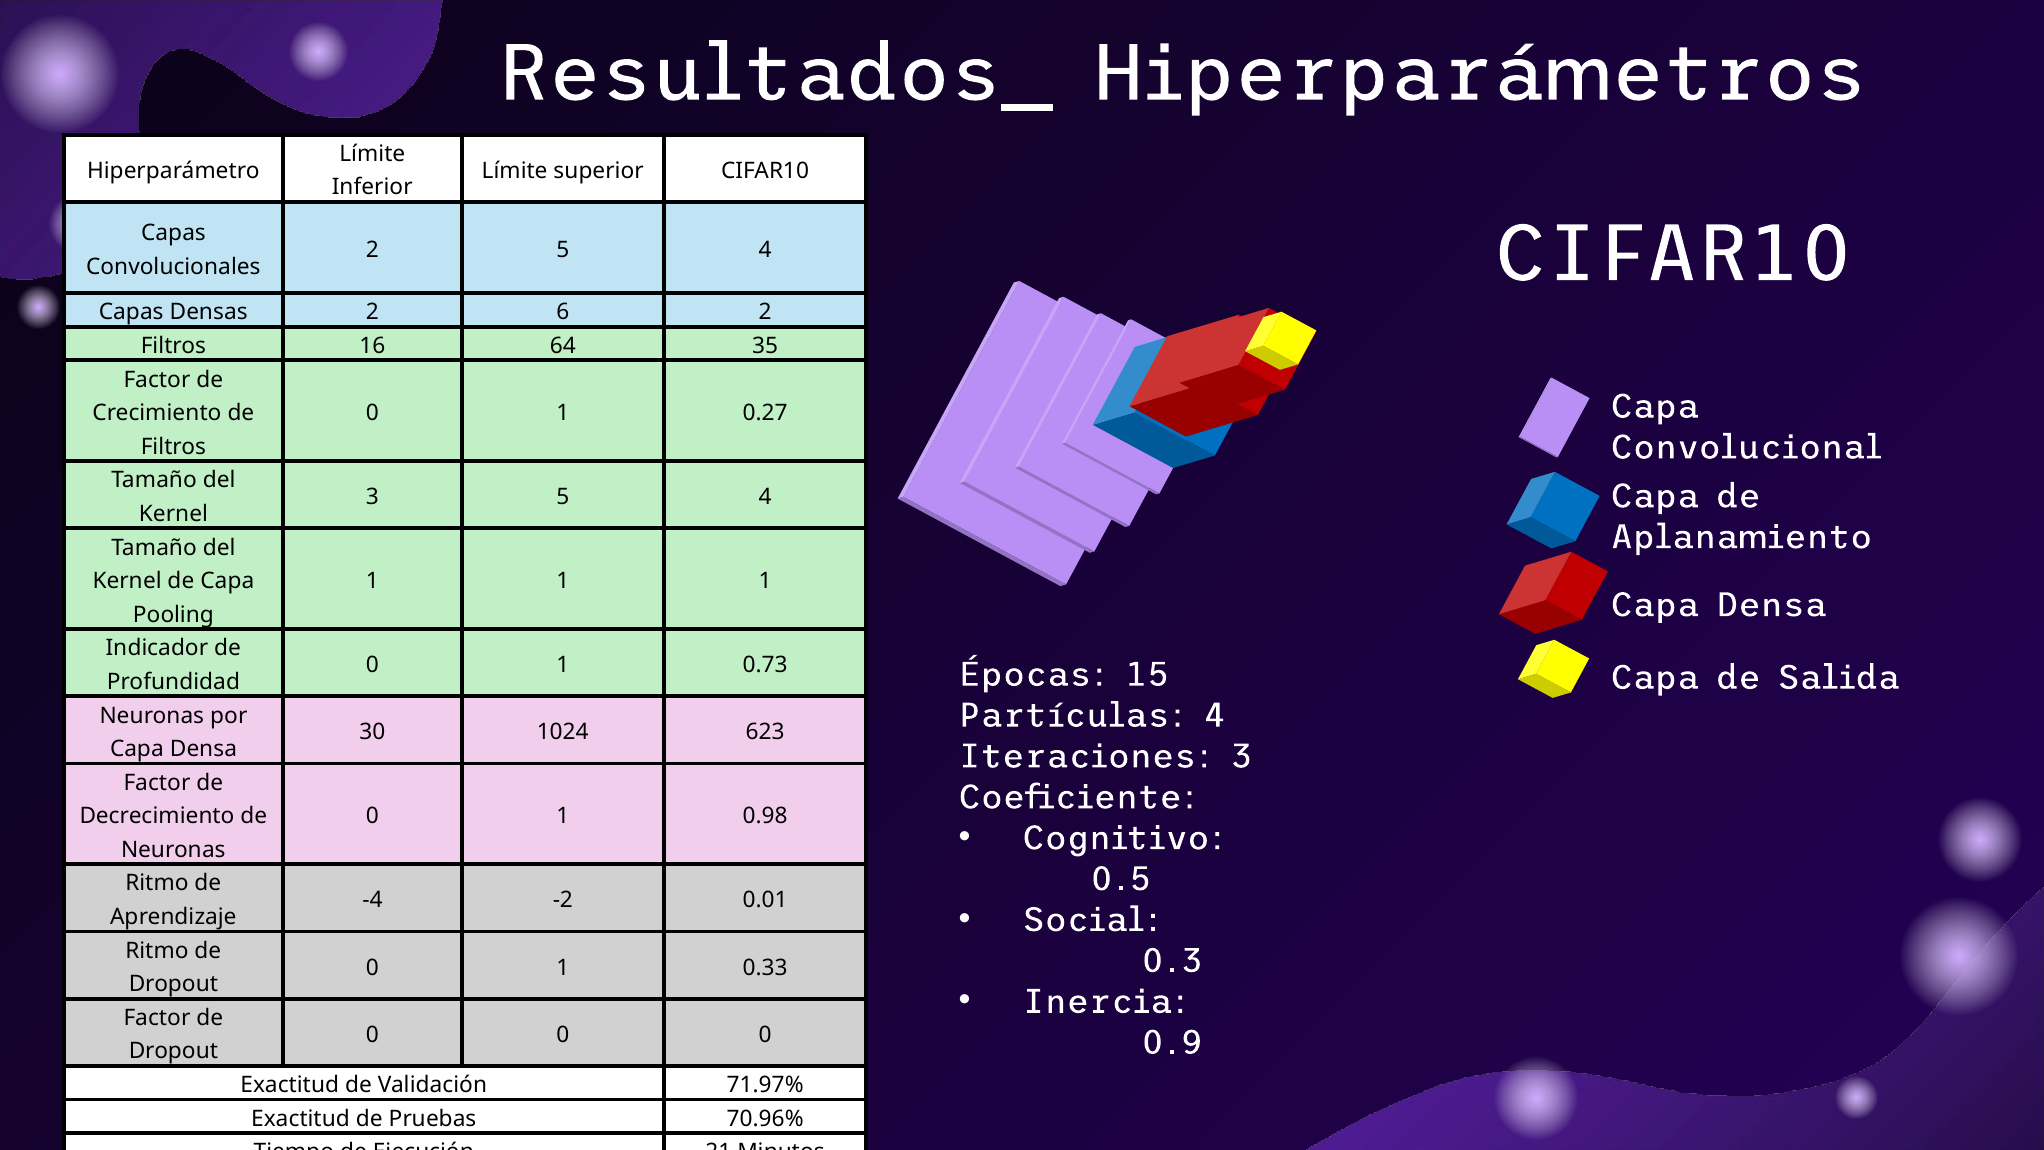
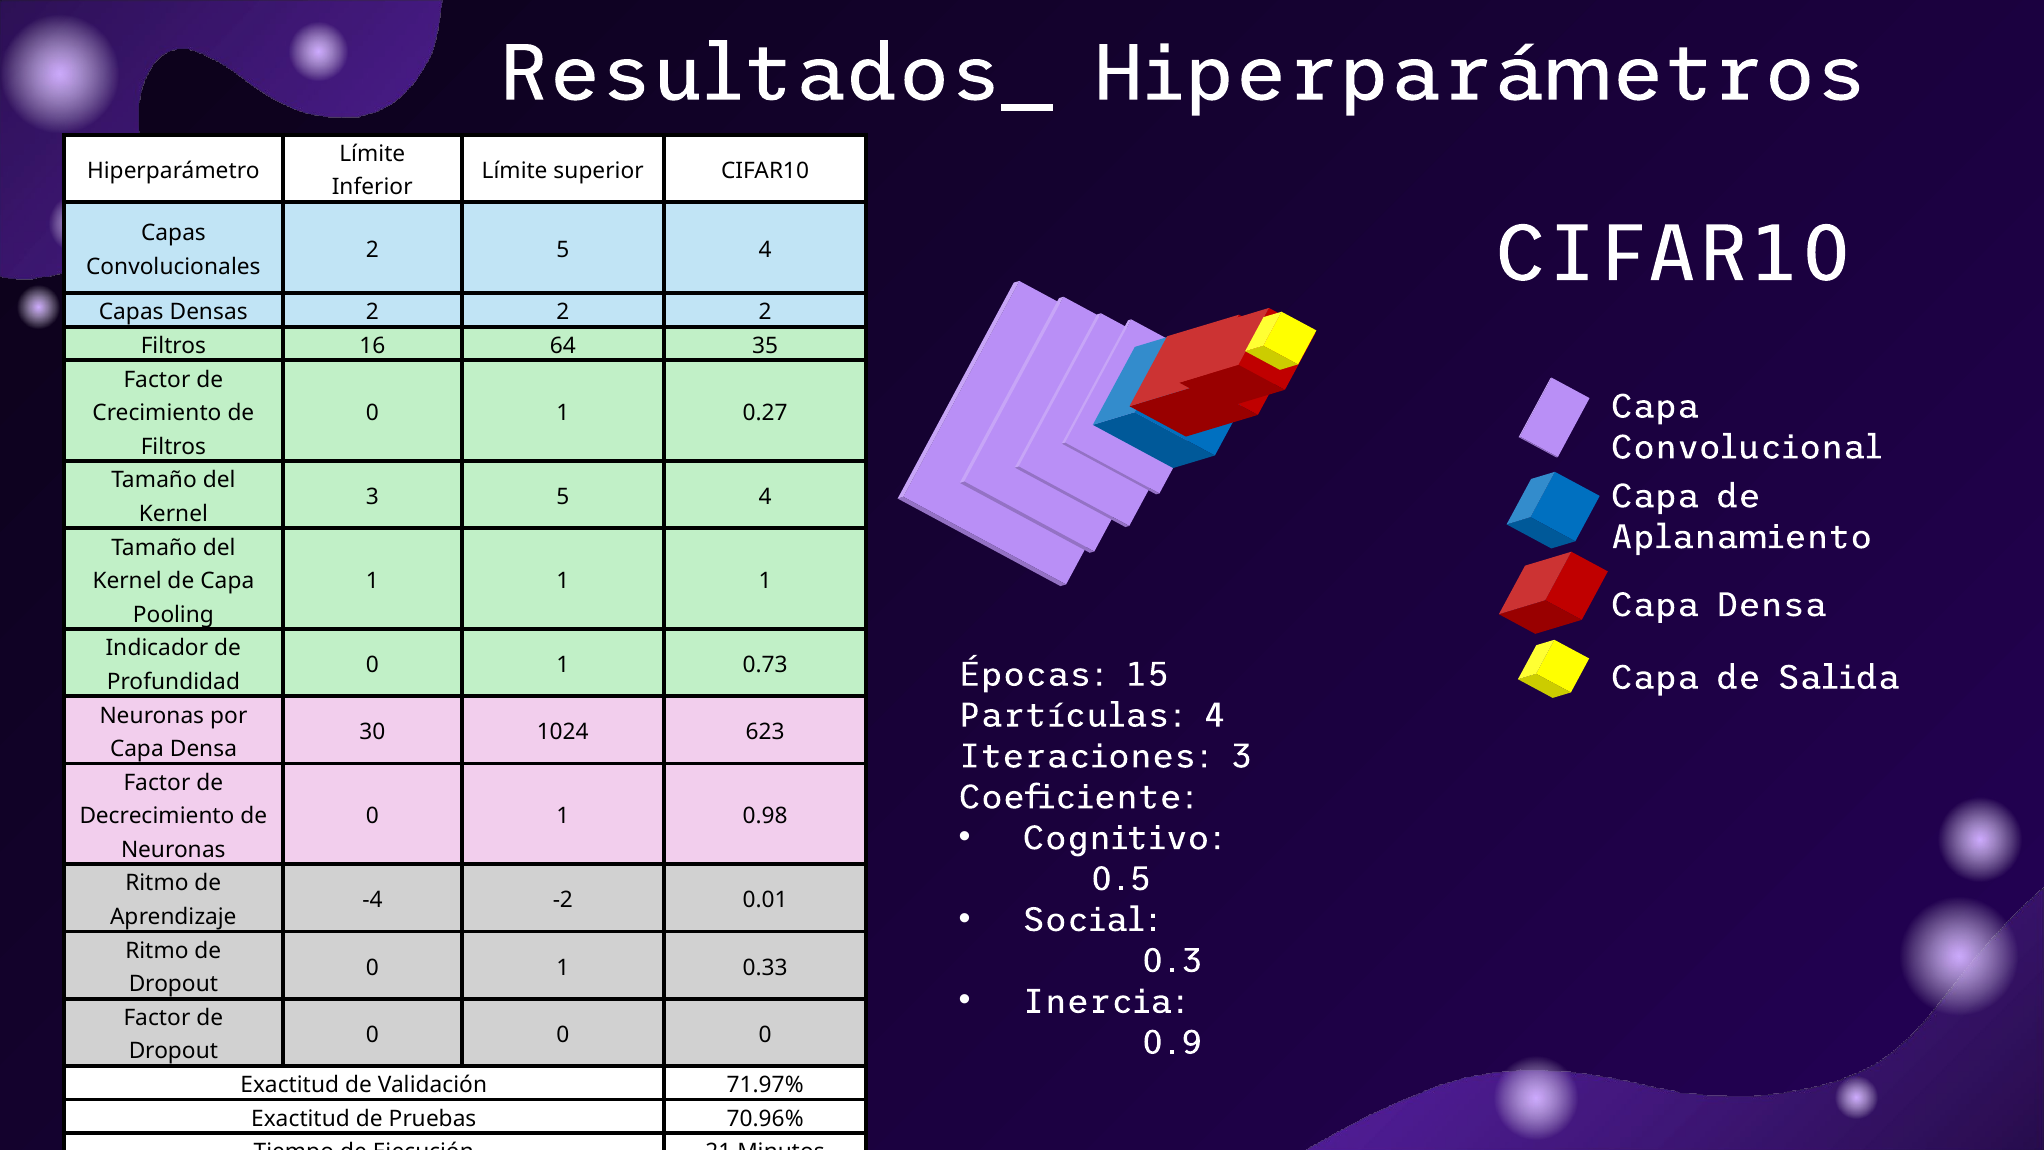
Densas 2 6: 6 -> 2
